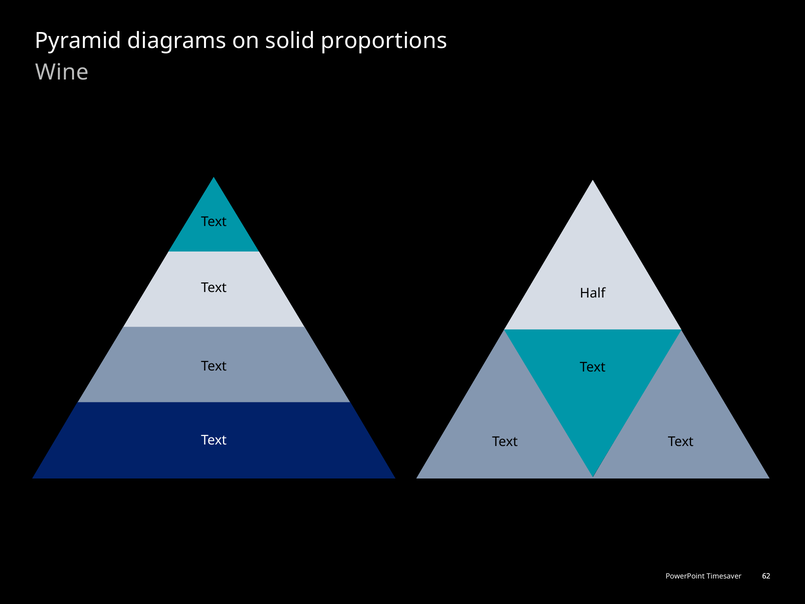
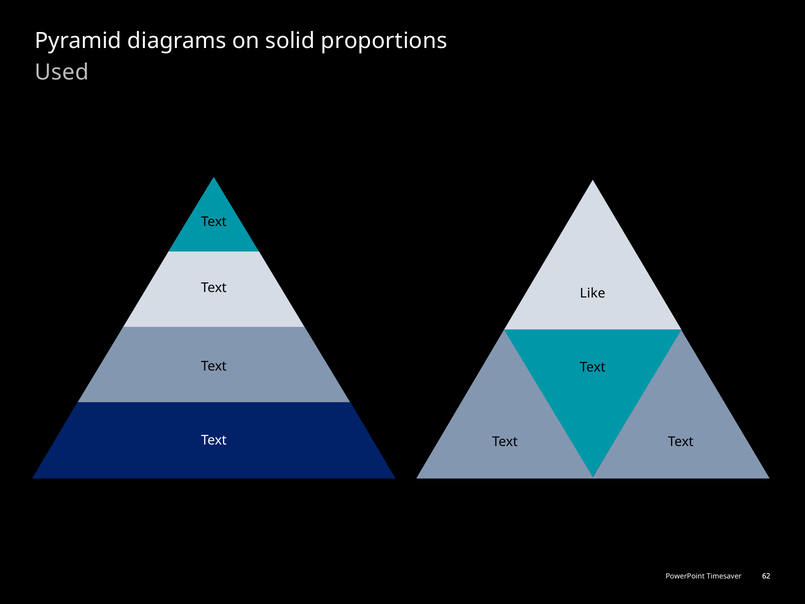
Wine: Wine -> Used
Half: Half -> Like
